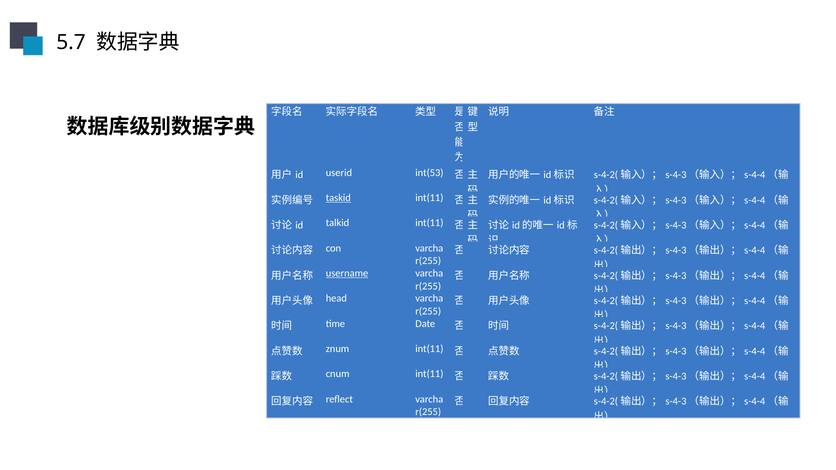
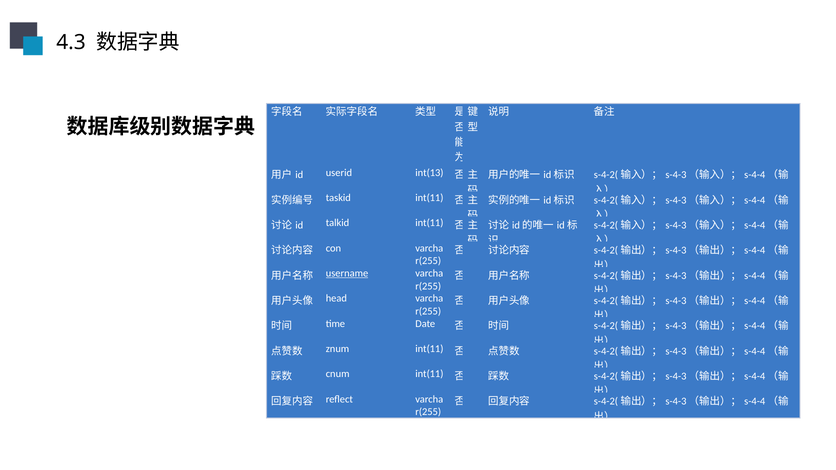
5.7: 5.7 -> 4.3
int(53: int(53 -> int(13
taskid underline: present -> none
